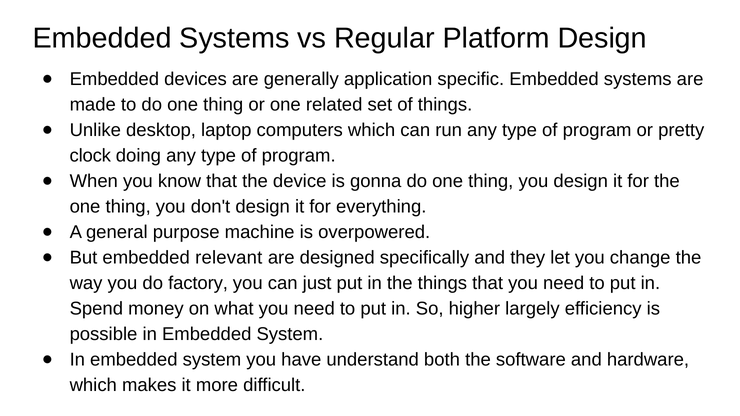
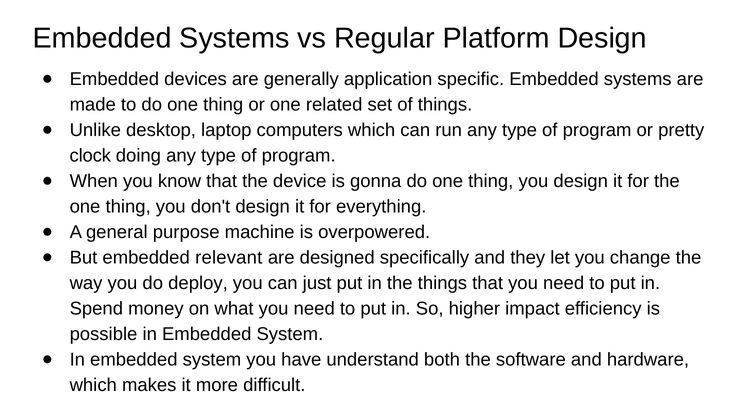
factory: factory -> deploy
largely: largely -> impact
